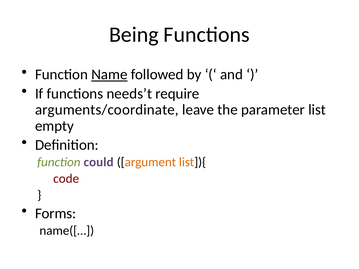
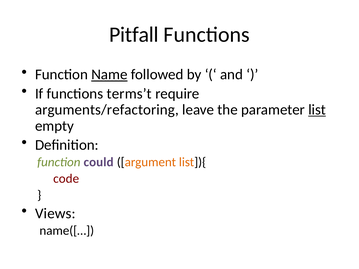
Being: Being -> Pitfall
needs’t: needs’t -> terms’t
arguments/coordinate: arguments/coordinate -> arguments/refactoring
list underline: none -> present
Forms: Forms -> Views
